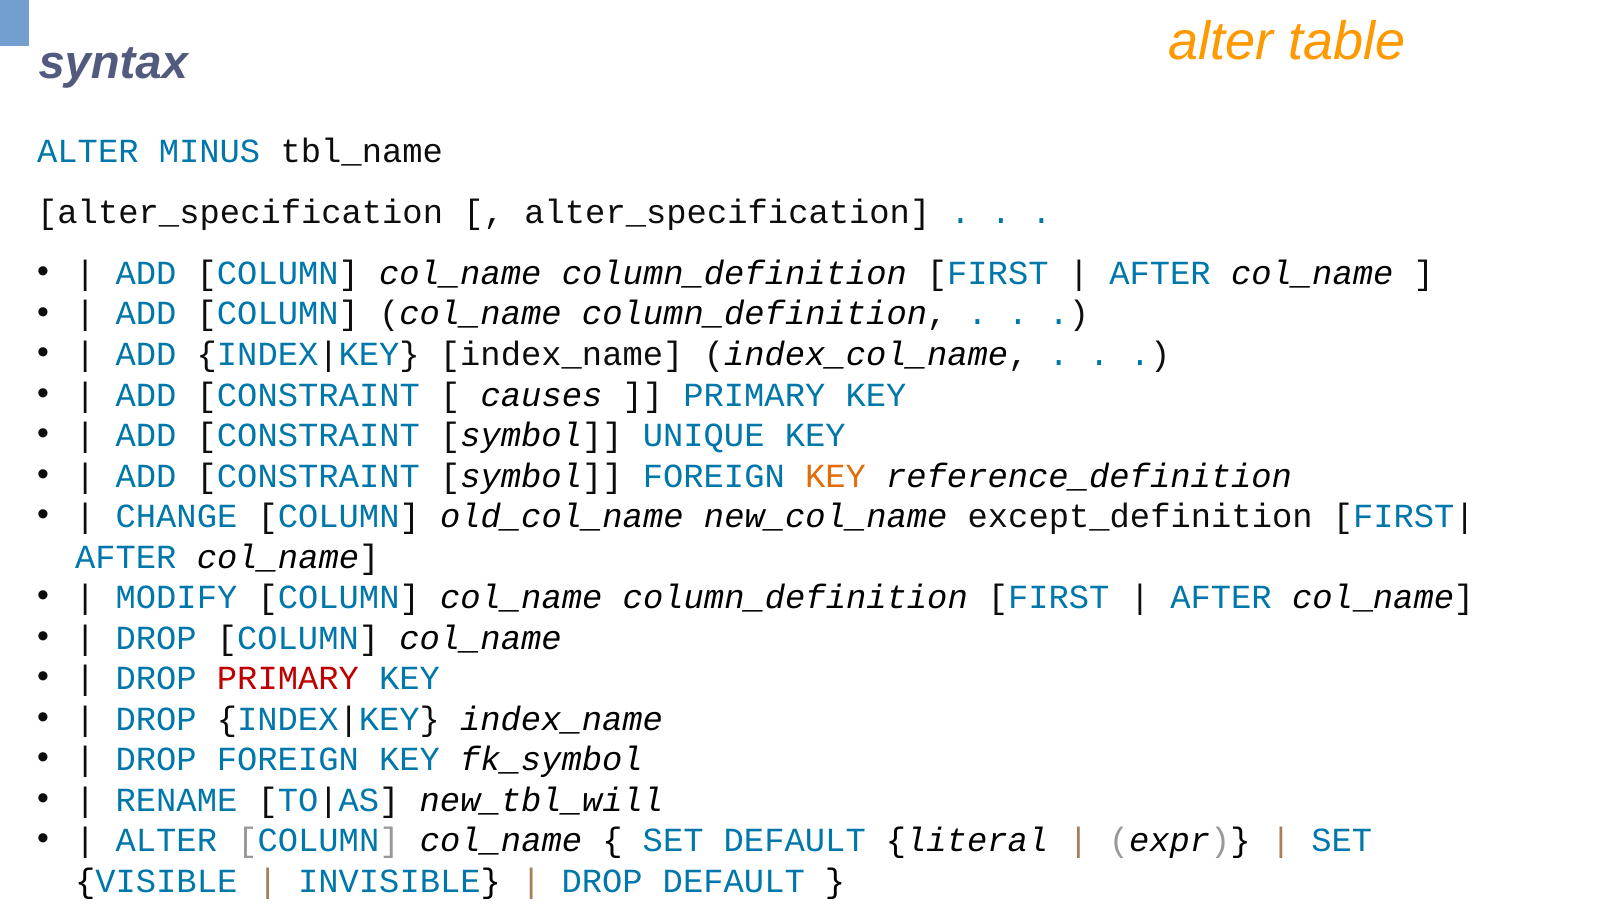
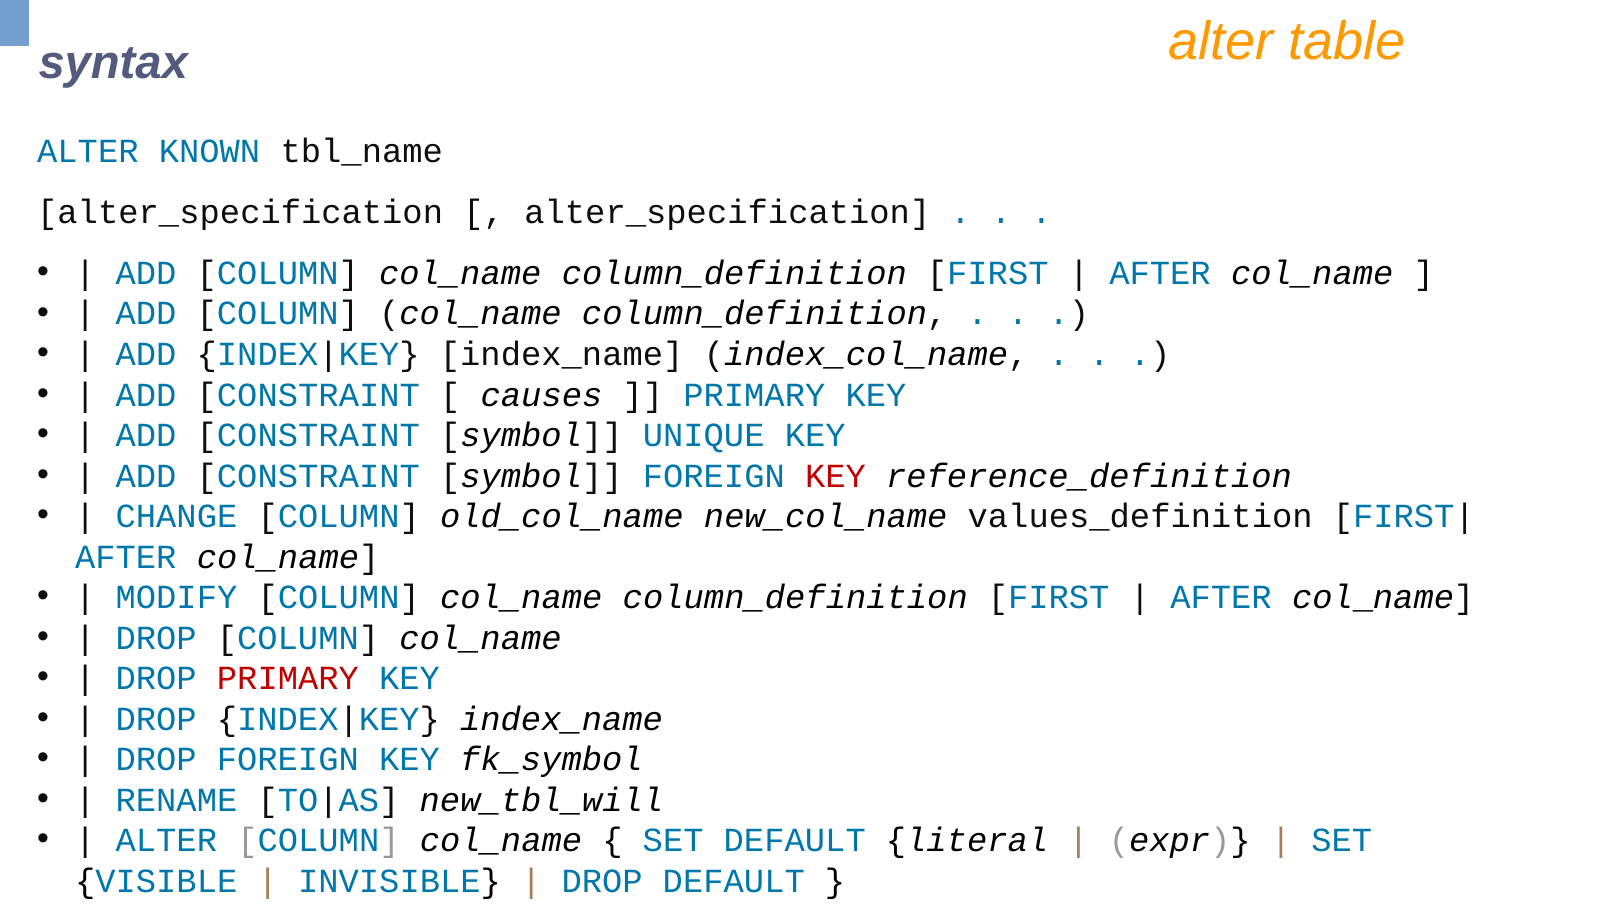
MINUS: MINUS -> KNOWN
KEY at (835, 476) colour: orange -> red
except_definition: except_definition -> values_definition
